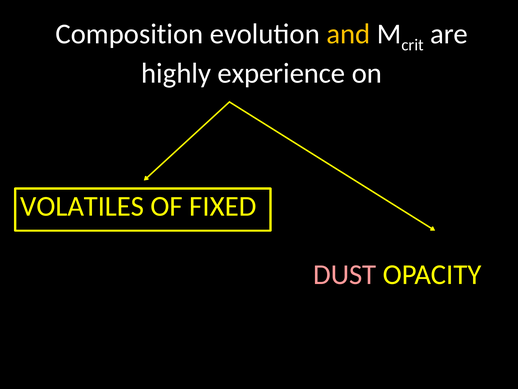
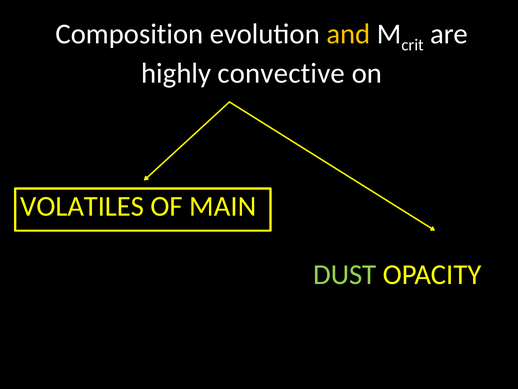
experience: experience -> convective
FIXED: FIXED -> MAIN
DUST colour: pink -> light green
